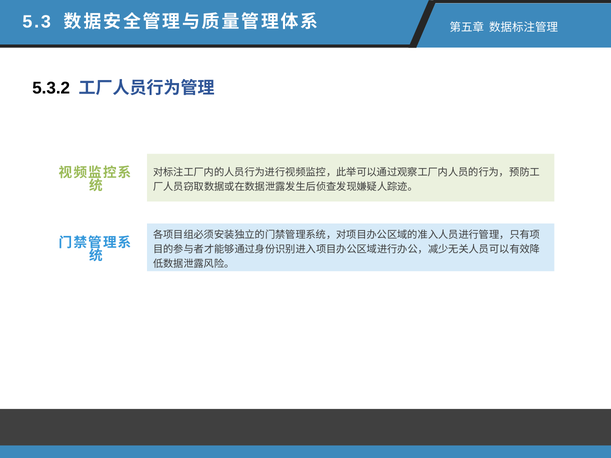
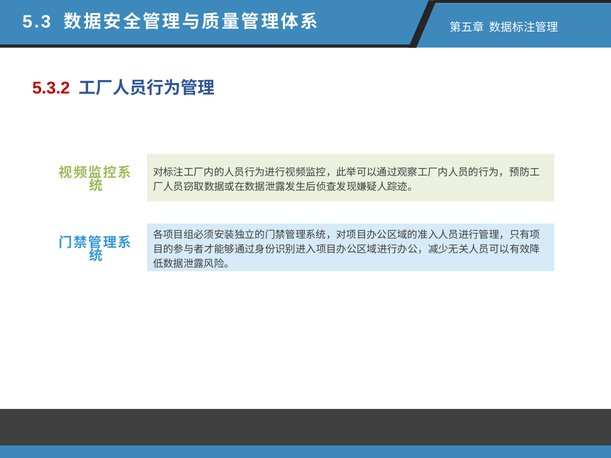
5.3.2 colour: black -> red
